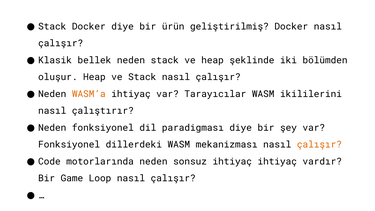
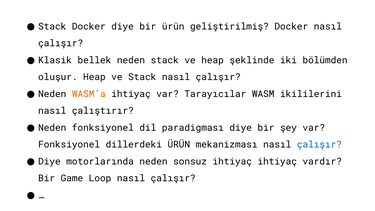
dillerdeki WASM: WASM -> ÜRÜN
çalışır at (319, 145) colour: orange -> blue
Code at (49, 161): Code -> Diye
